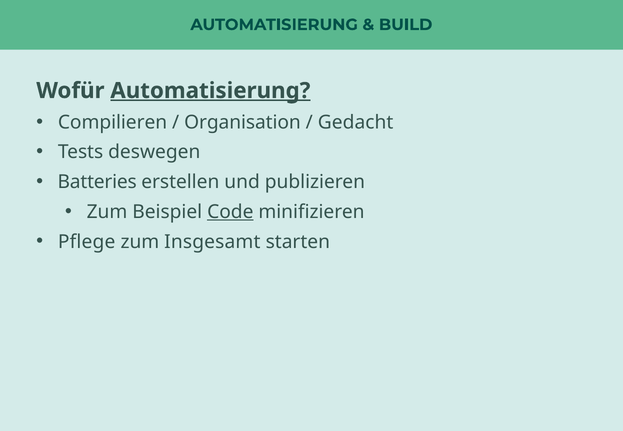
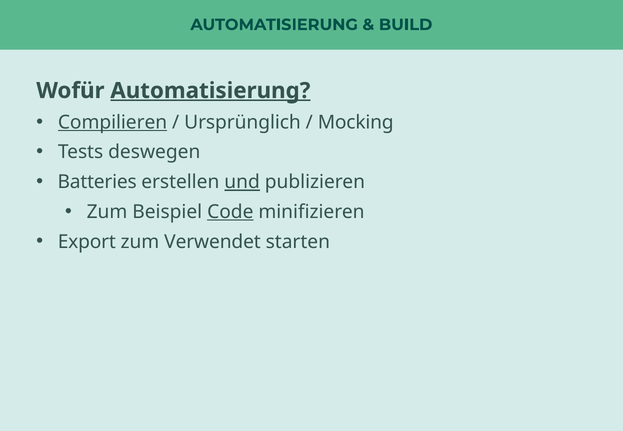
Compilieren underline: none -> present
Organisation: Organisation -> Ursprünglich
Gedacht: Gedacht -> Mocking
und underline: none -> present
Pflege: Pflege -> Export
Insgesamt: Insgesamt -> Verwendet
